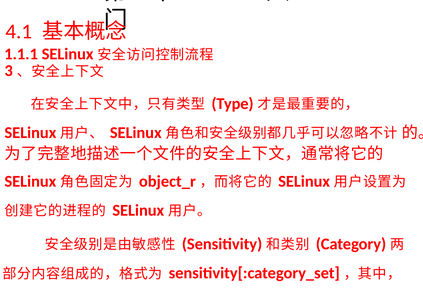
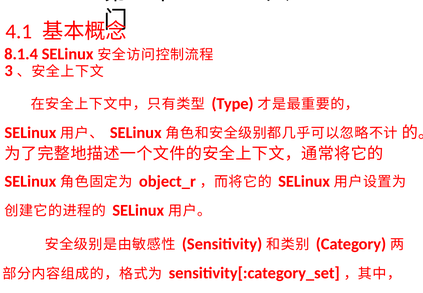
1.1.1: 1.1.1 -> 8.1.4
